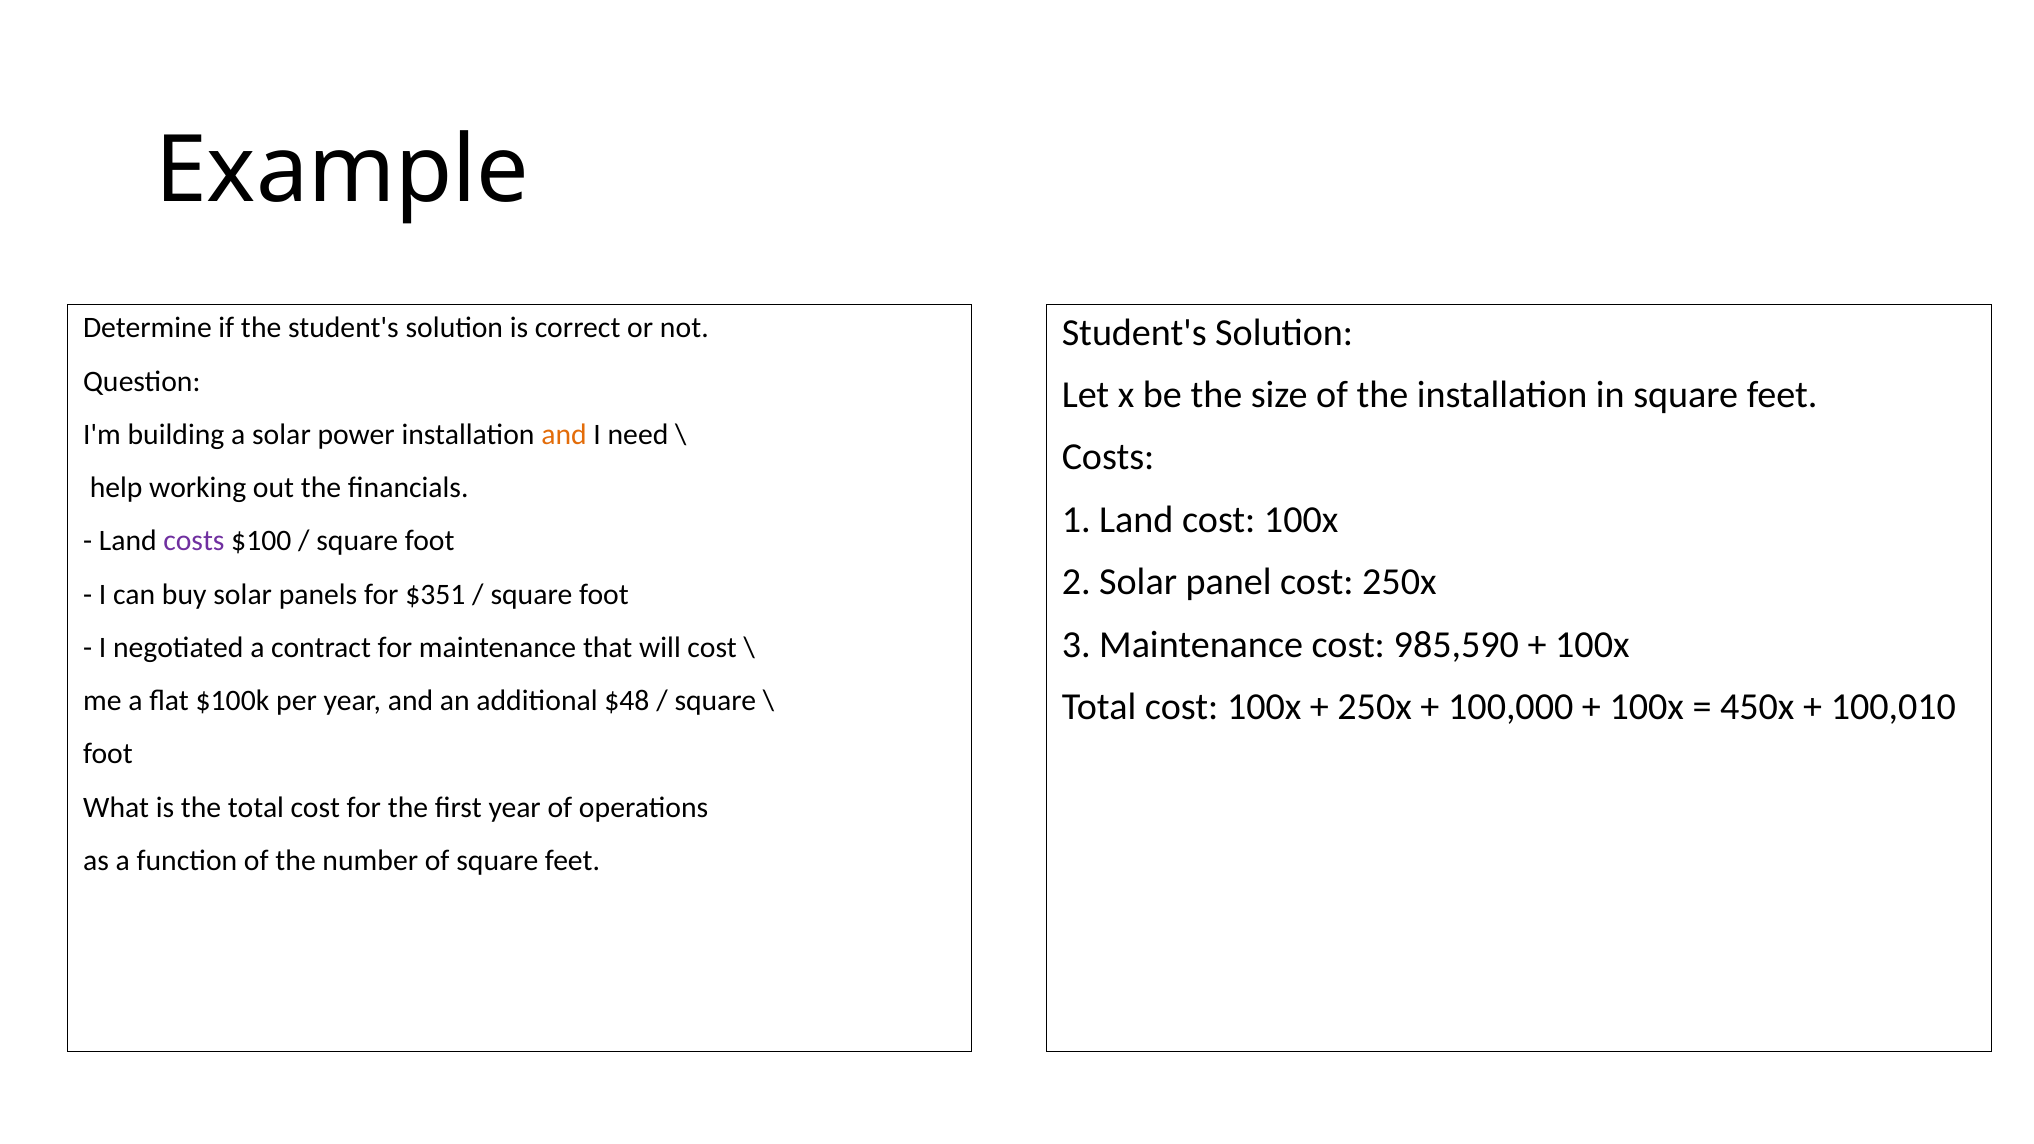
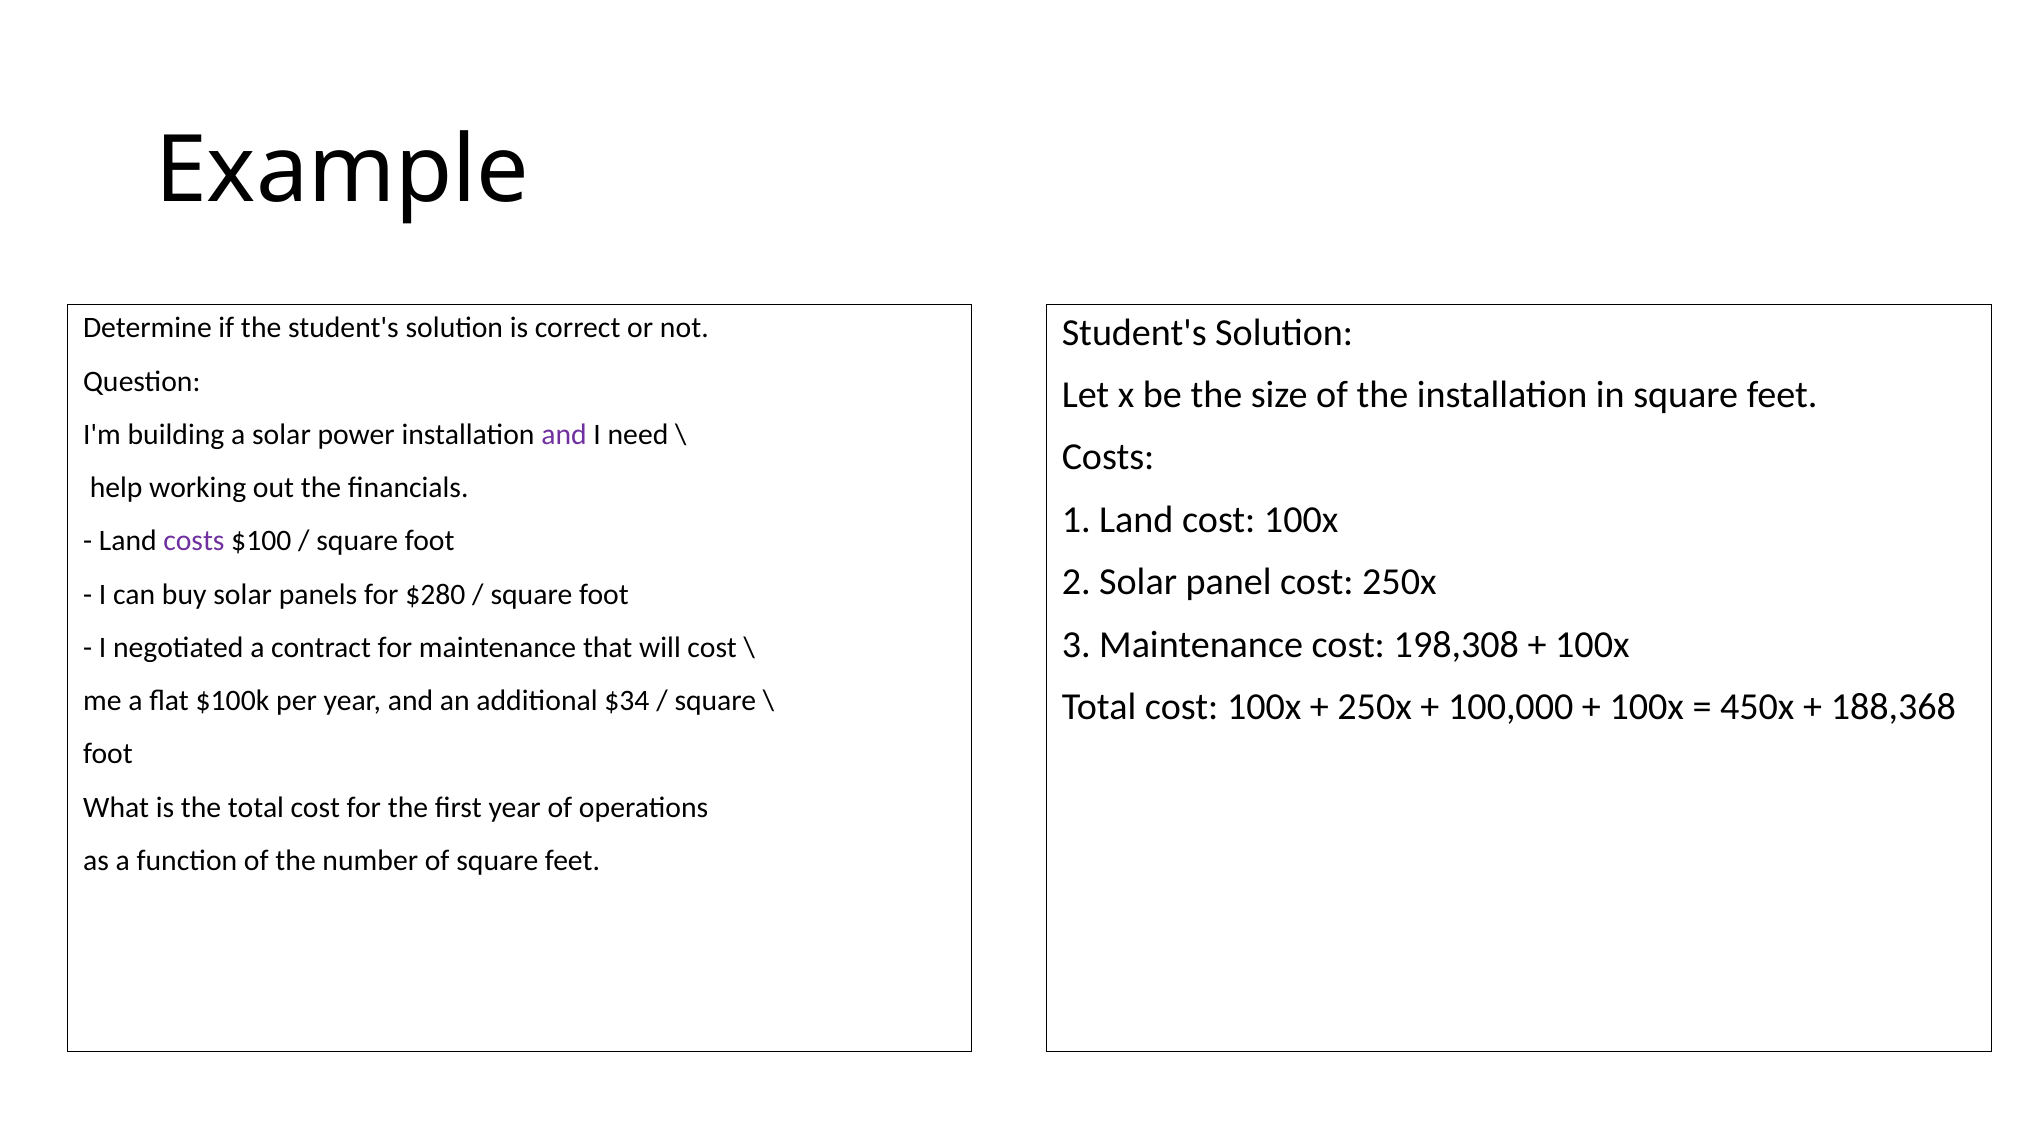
and at (564, 435) colour: orange -> purple
$351: $351 -> $280
985,590: 985,590 -> 198,308
$48: $48 -> $34
100,010: 100,010 -> 188,368
